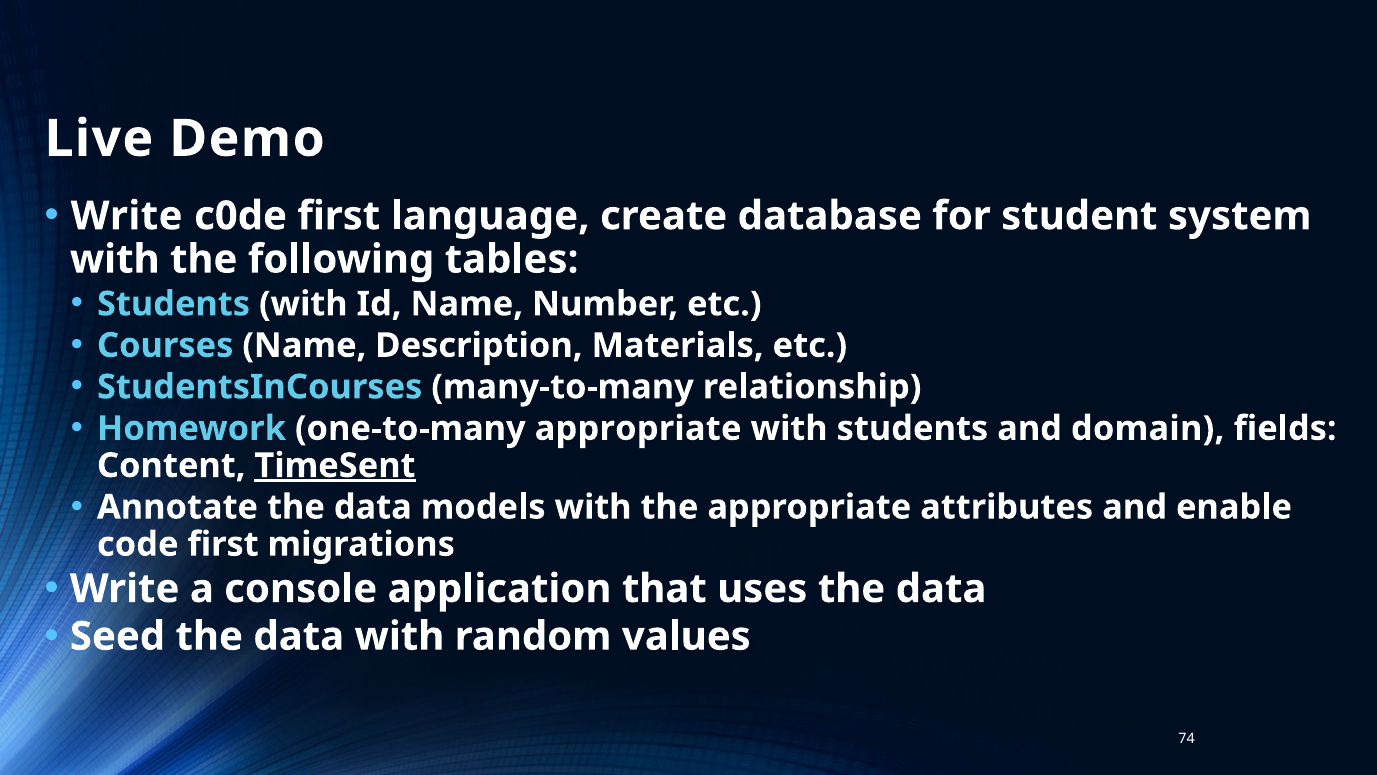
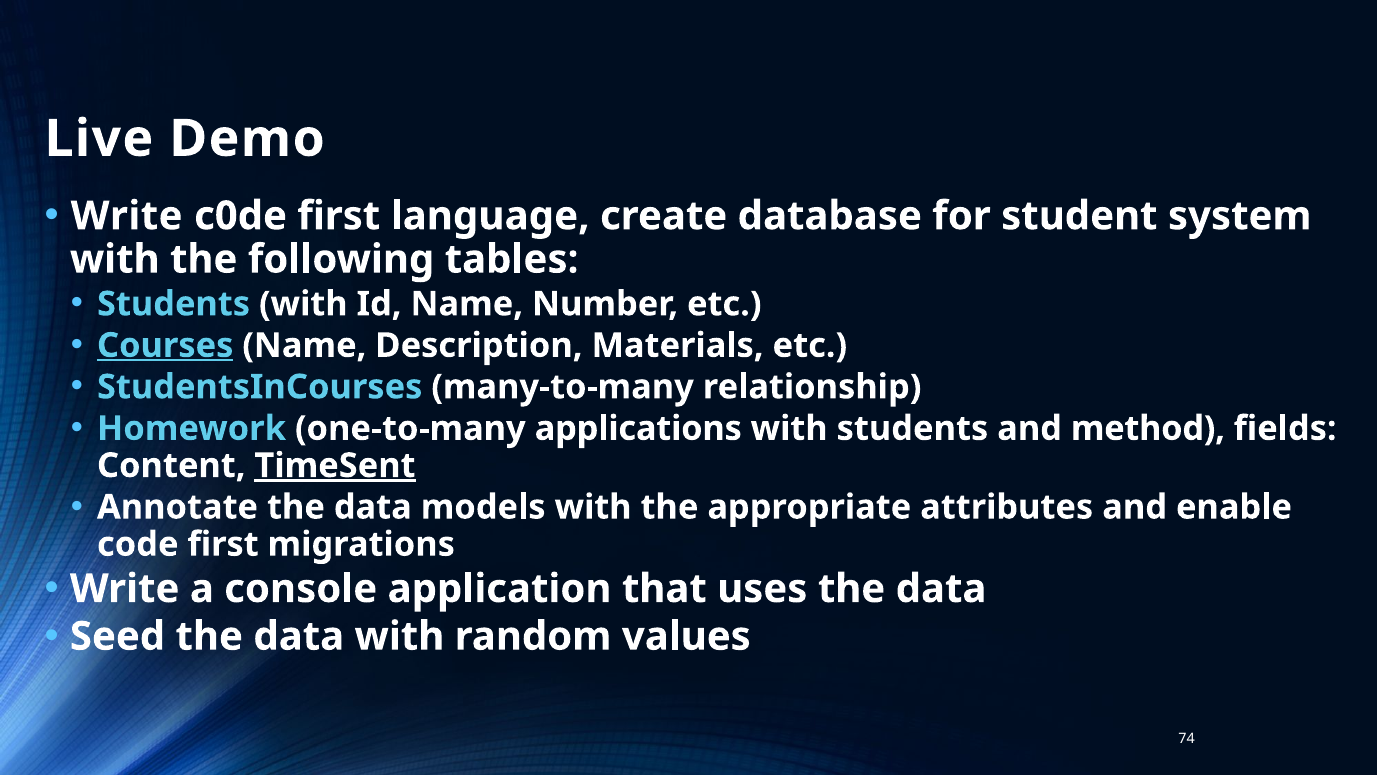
Courses underline: none -> present
one-to-many appropriate: appropriate -> applications
domain: domain -> method
